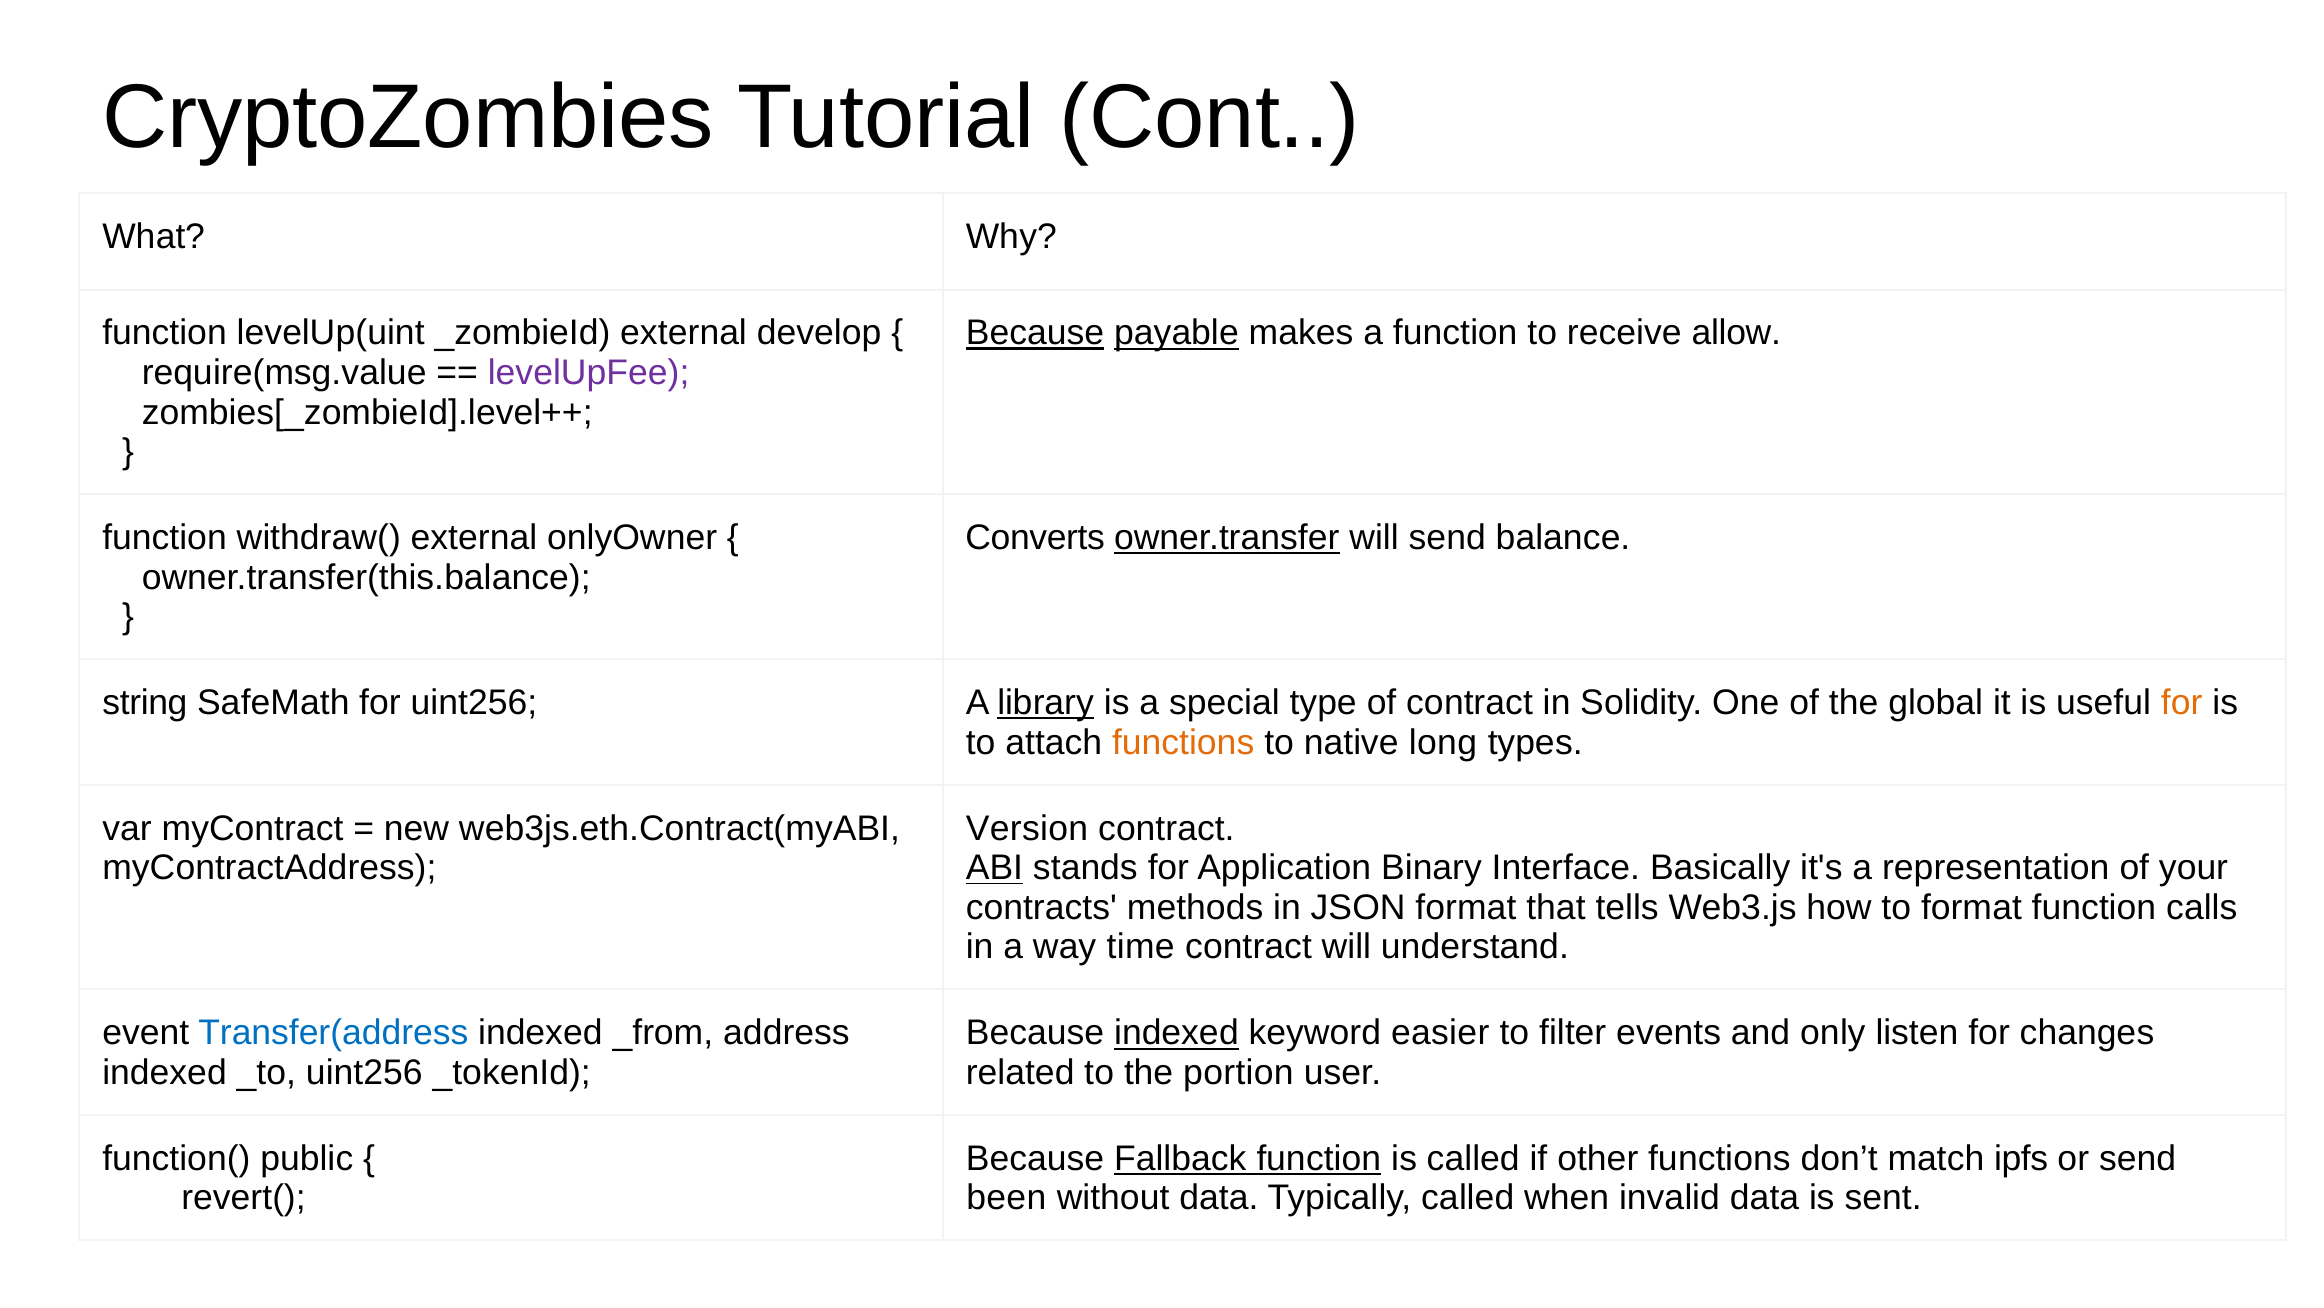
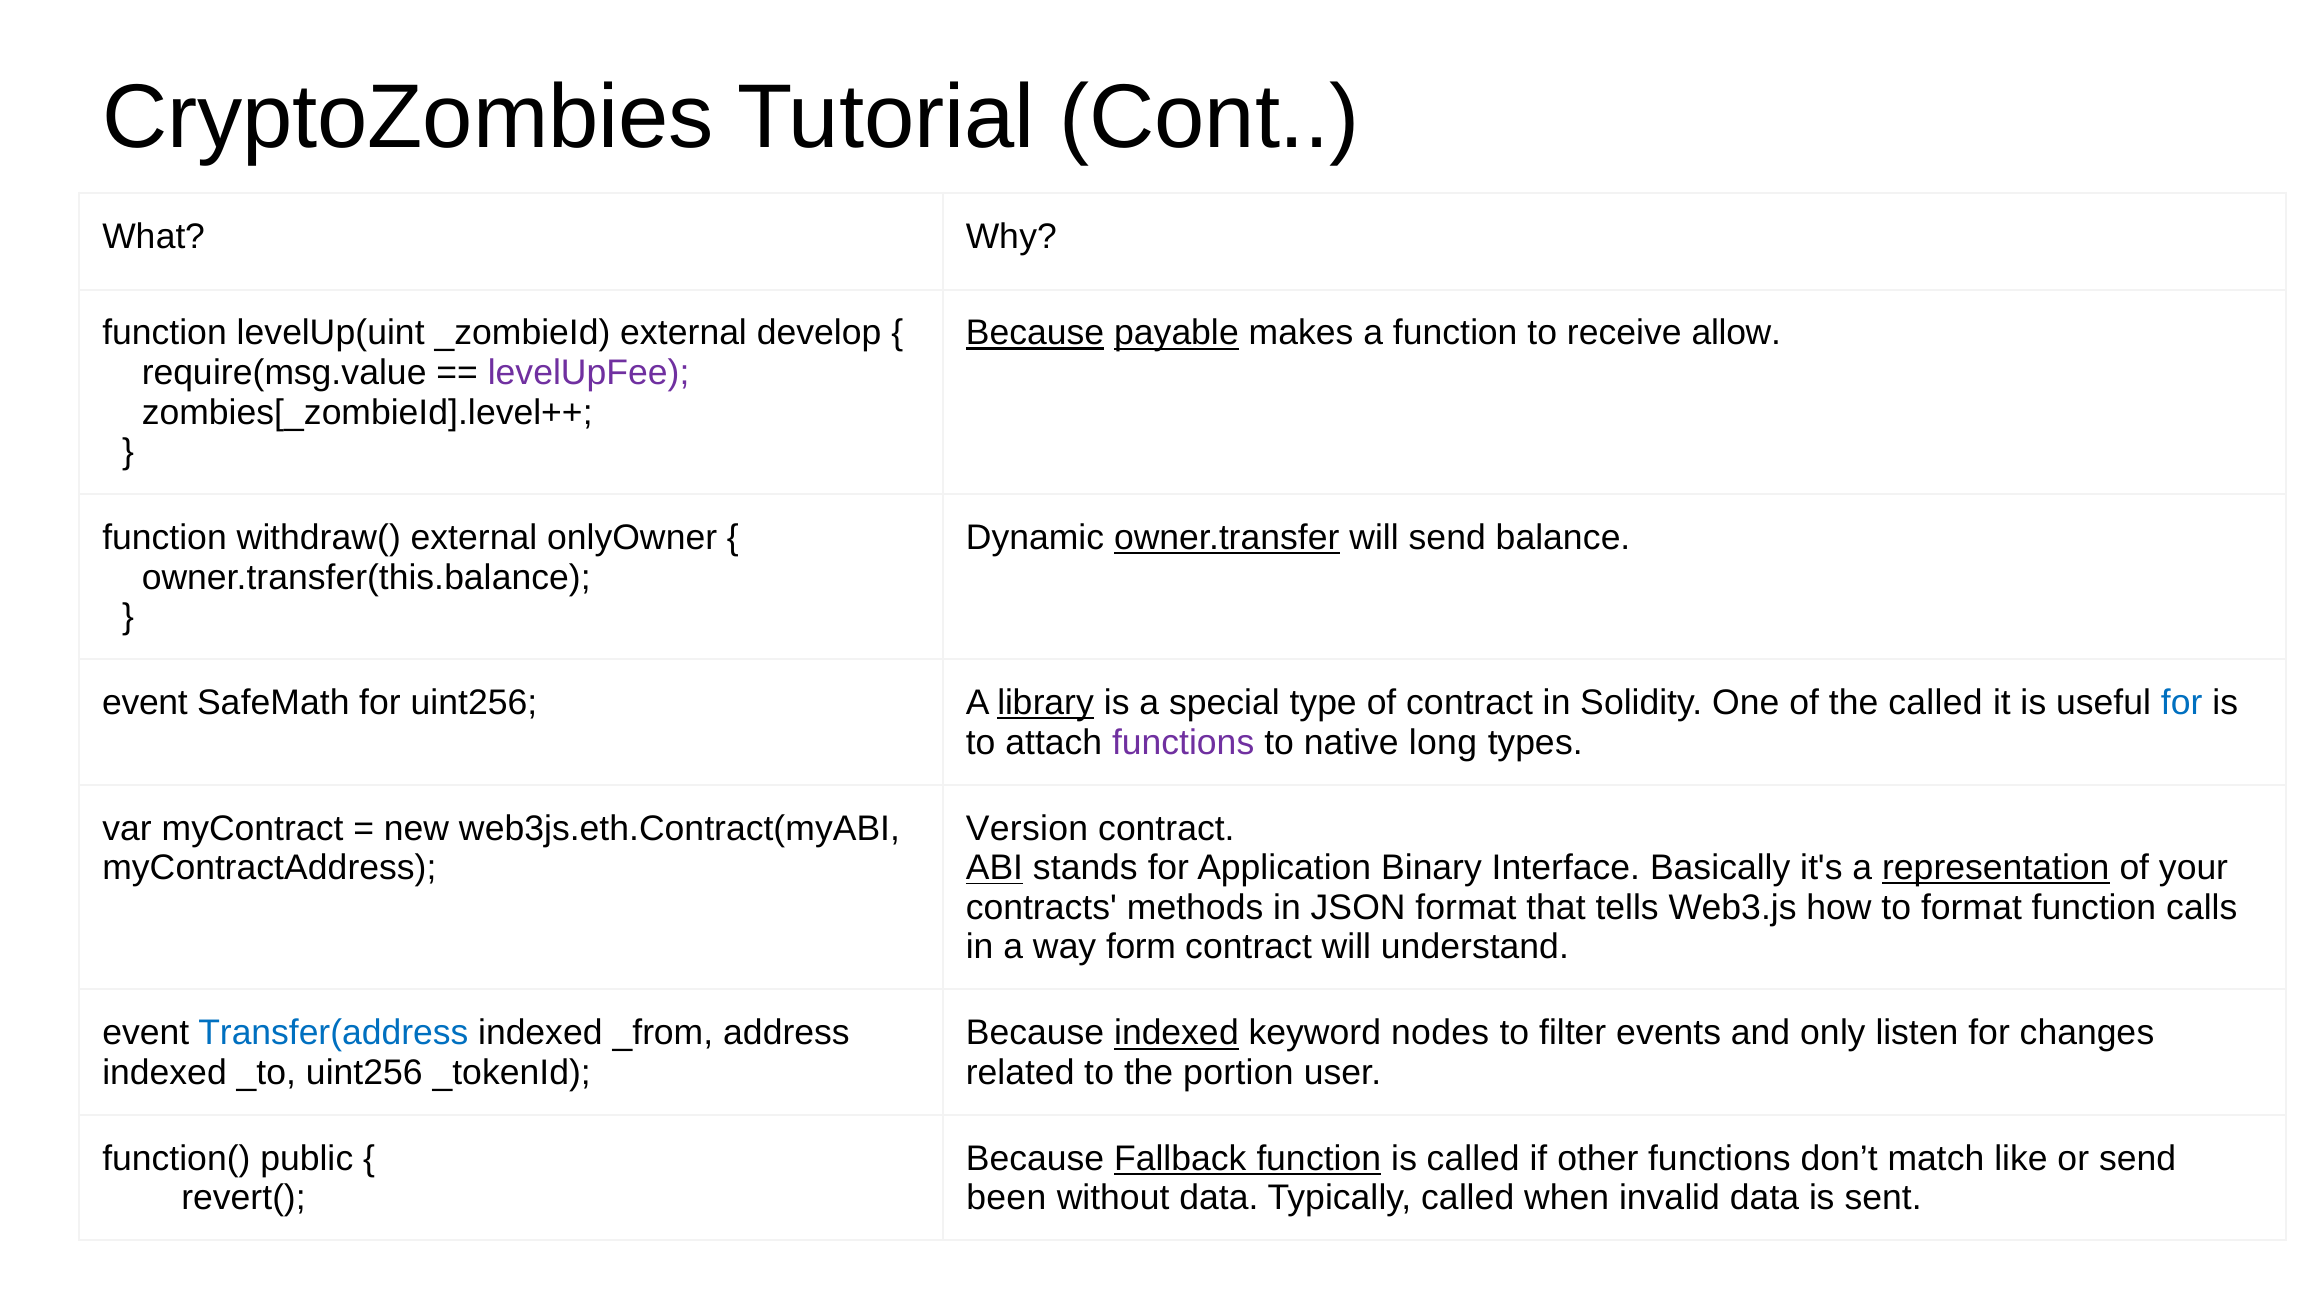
Converts: Converts -> Dynamic
string at (145, 703): string -> event
the global: global -> called
for at (2182, 703) colour: orange -> blue
functions at (1183, 742) colour: orange -> purple
representation underline: none -> present
time: time -> form
easier: easier -> nodes
ipfs: ipfs -> like
